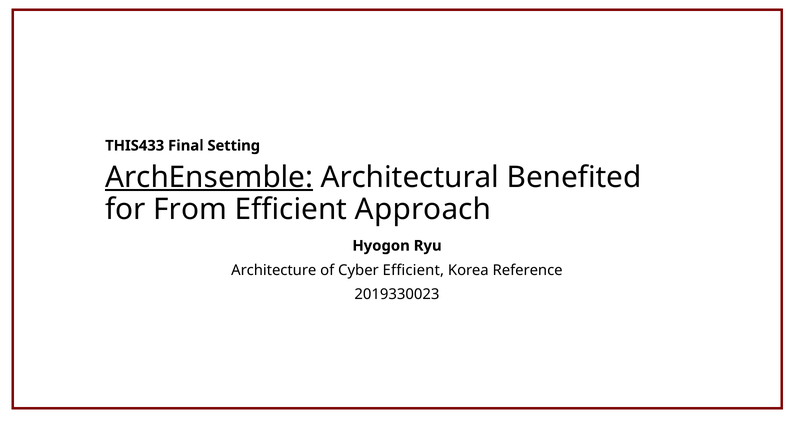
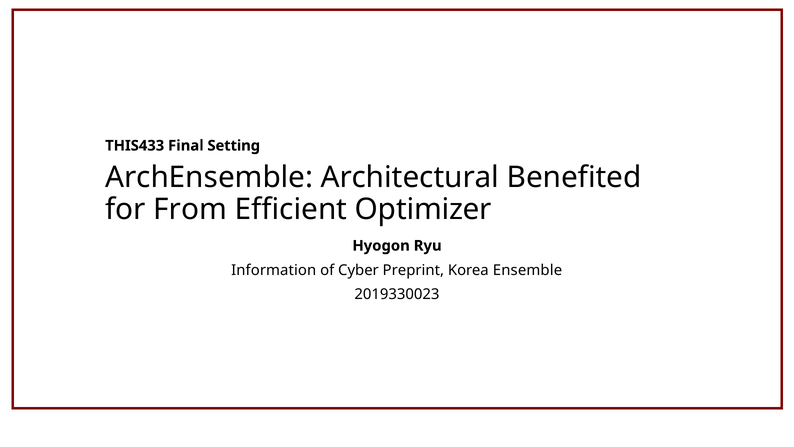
ArchEnsemble underline: present -> none
Approach: Approach -> Optimizer
Architecture: Architecture -> Information
Cyber Efficient: Efficient -> Preprint
Reference: Reference -> Ensemble
